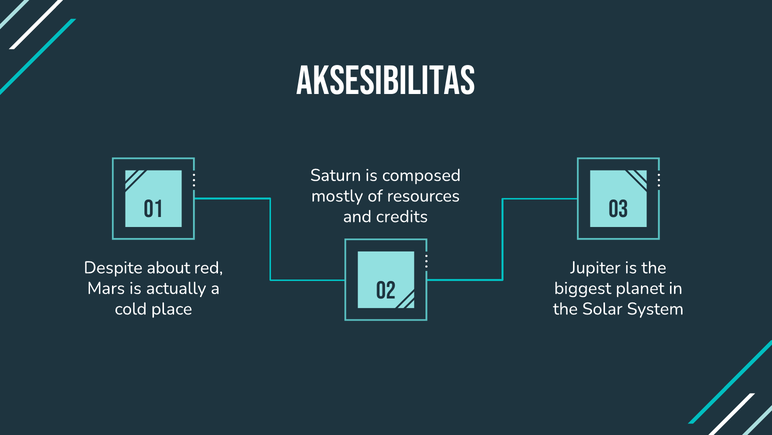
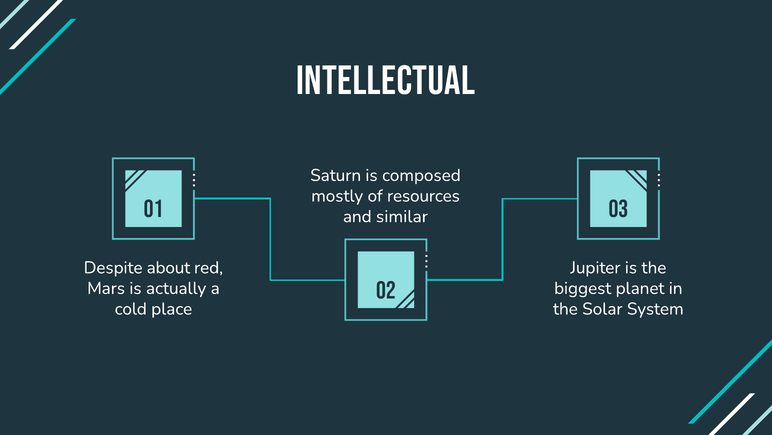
AKSESIBILITAS: AKSESIBILITAS -> INTELLECTUAL
credits: credits -> similar
